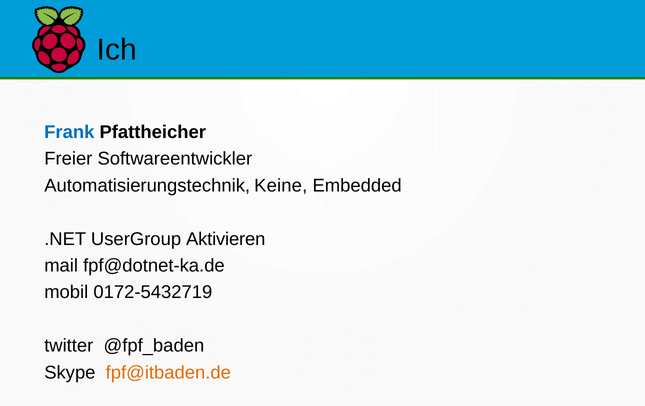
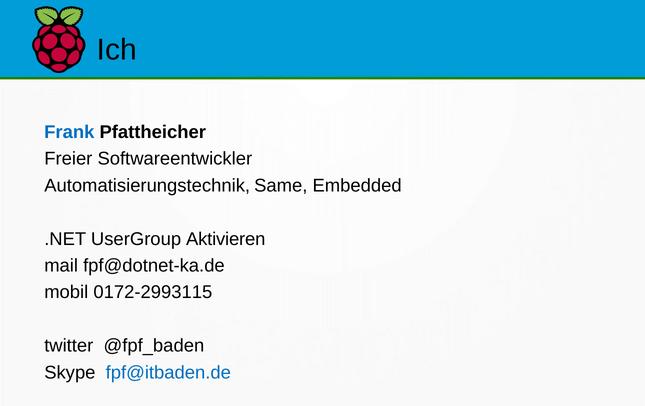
Keine: Keine -> Same
0172-5432719: 0172-5432719 -> 0172-2993115
fpf@itbaden.de colour: orange -> blue
